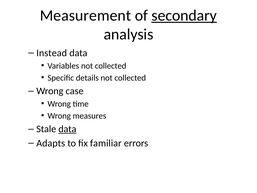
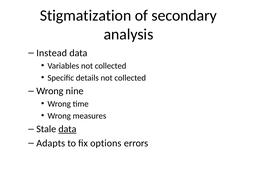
Measurement: Measurement -> Stigmatization
secondary underline: present -> none
case: case -> nine
familiar: familiar -> options
